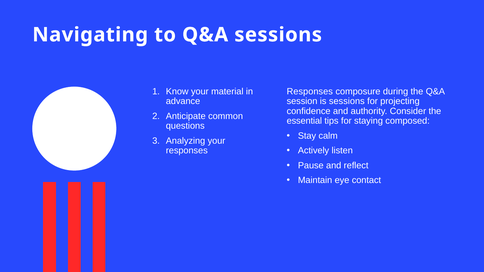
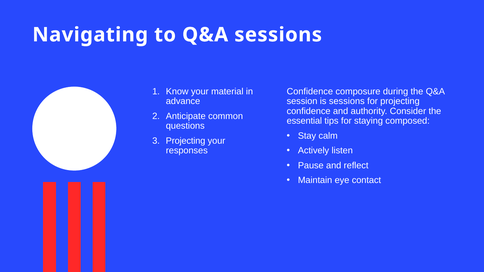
Responses at (310, 92): Responses -> Confidence
Analyzing at (186, 141): Analyzing -> Projecting
